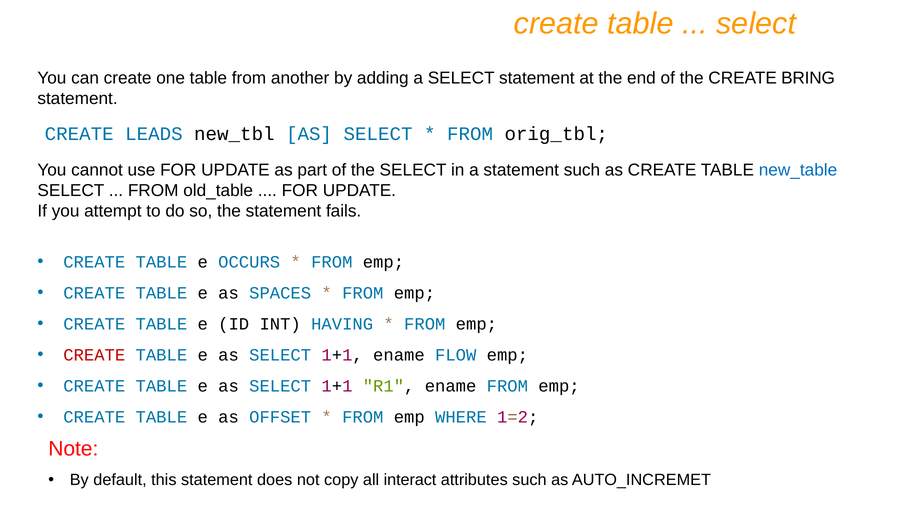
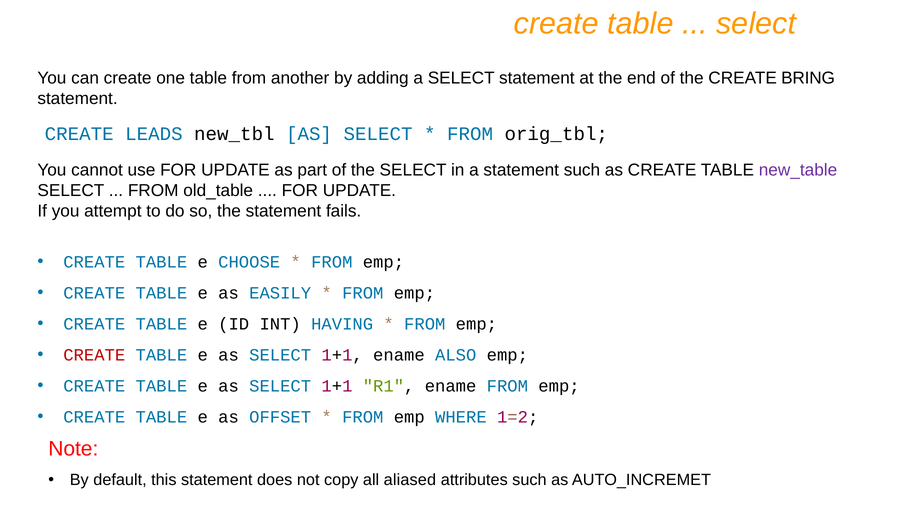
new_table colour: blue -> purple
OCCURS: OCCURS -> CHOOSE
SPACES: SPACES -> EASILY
FLOW: FLOW -> ALSO
interact: interact -> aliased
